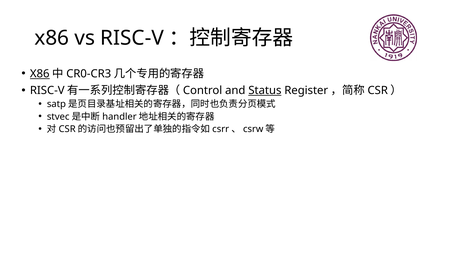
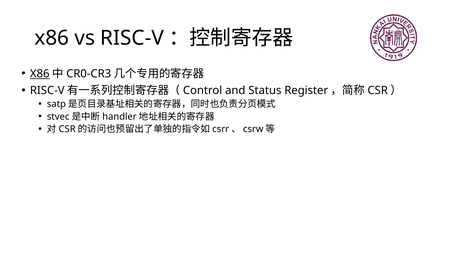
Status underline: present -> none
